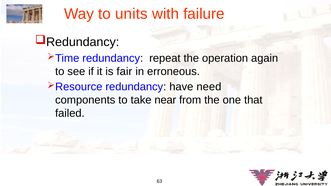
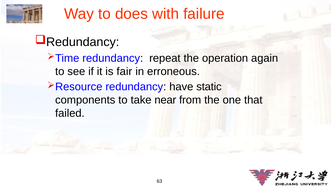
units: units -> does
need: need -> static
